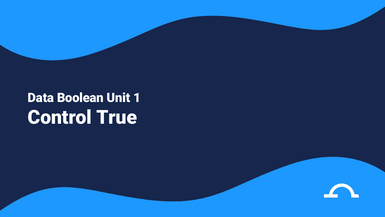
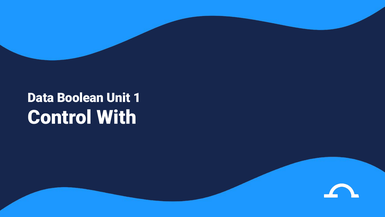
True: True -> With
